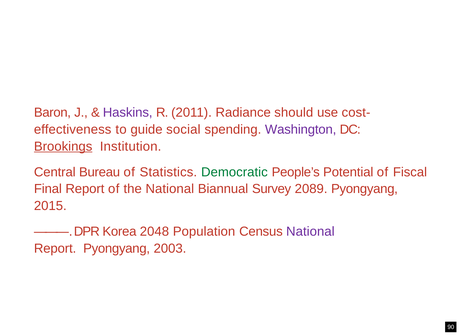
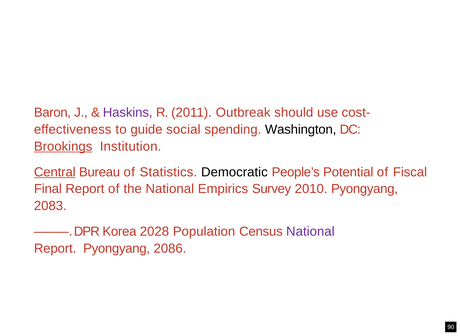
Radiance: Radiance -> Outbreak
Washington colour: purple -> black
Central underline: none -> present
Democratic colour: green -> black
Biannual: Biannual -> Empirics
2089: 2089 -> 2010
2015: 2015 -> 2083
2048: 2048 -> 2028
2003: 2003 -> 2086
